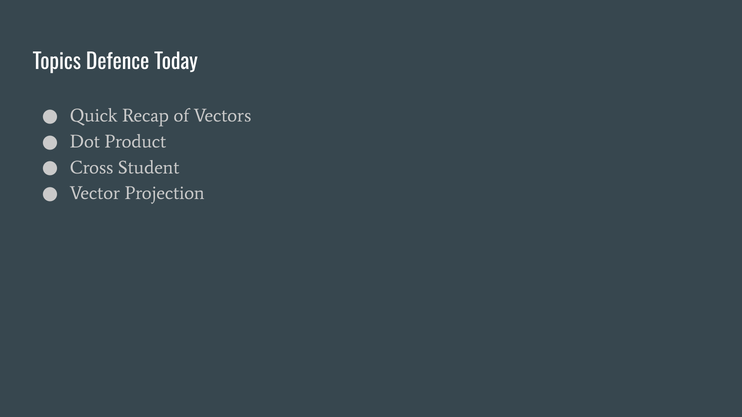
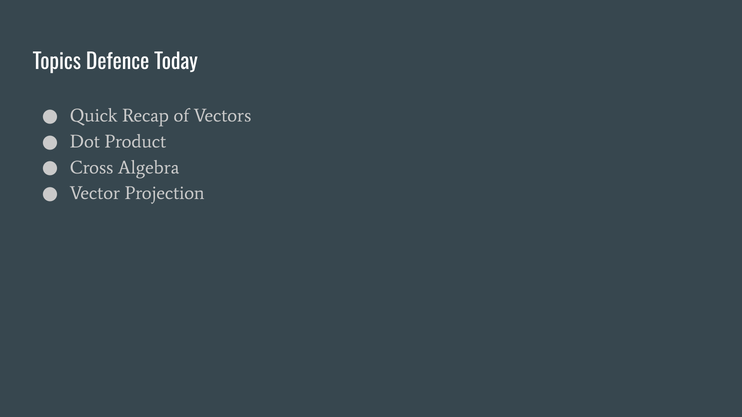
Student: Student -> Algebra
